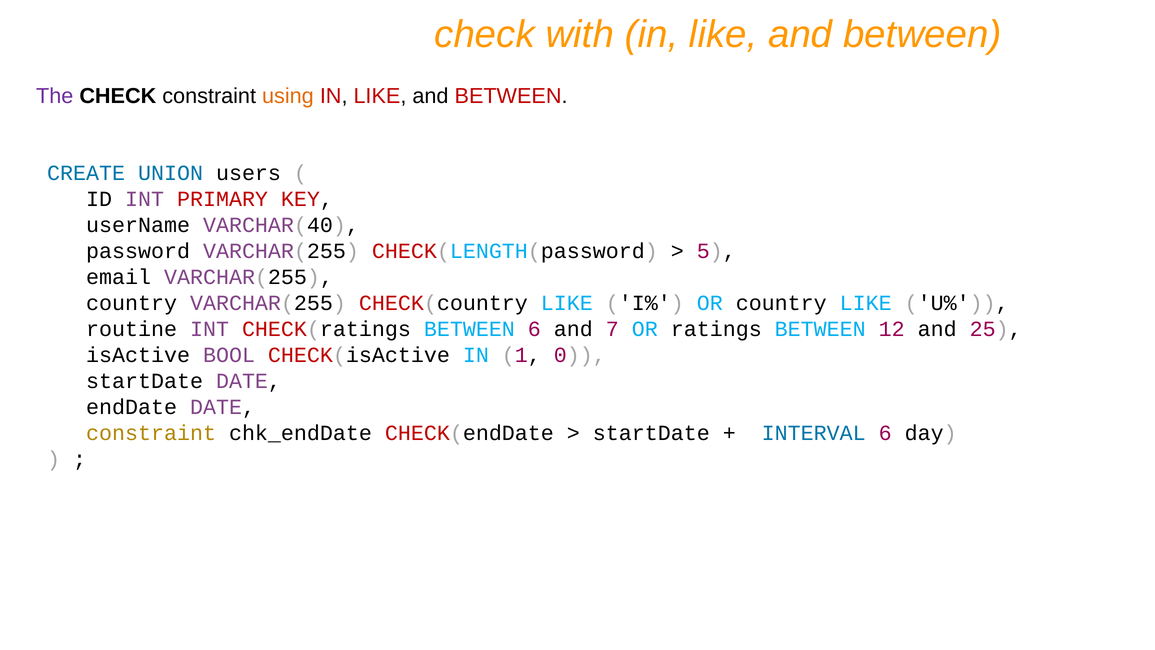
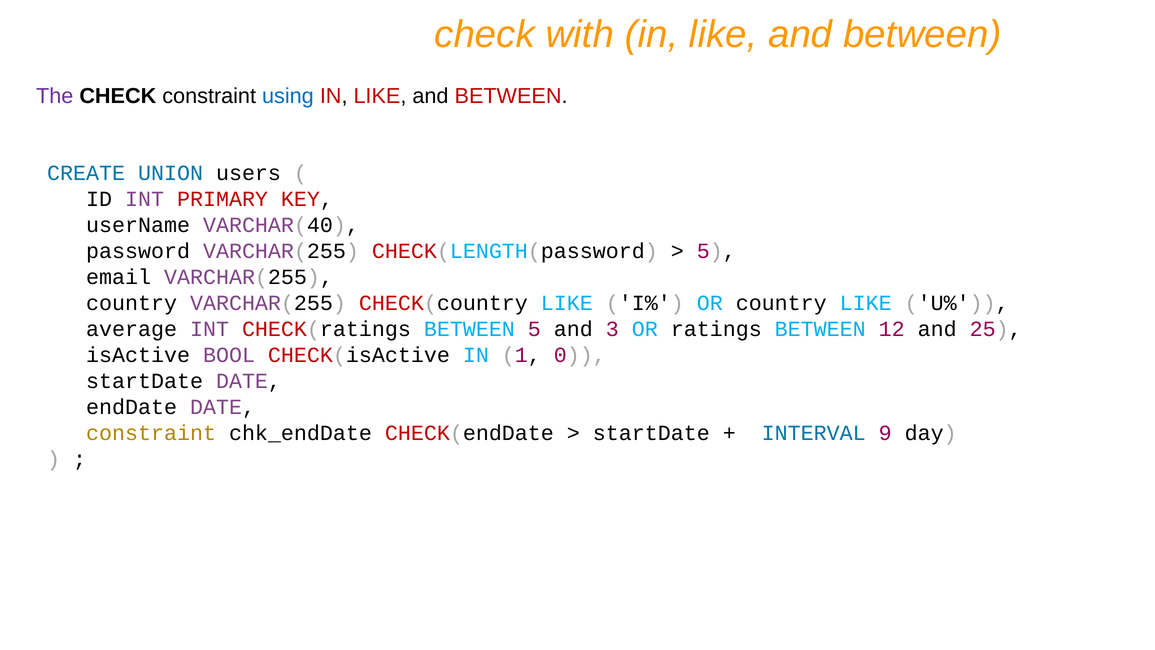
using colour: orange -> blue
routine: routine -> average
BETWEEN 6: 6 -> 5
7: 7 -> 3
INTERVAL 6: 6 -> 9
